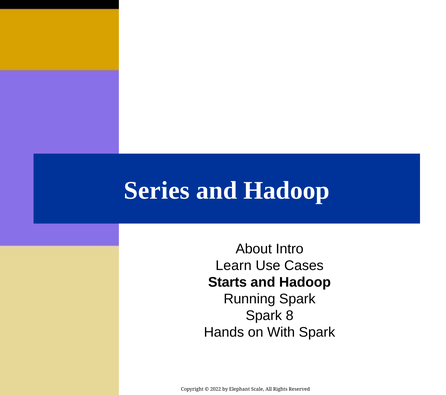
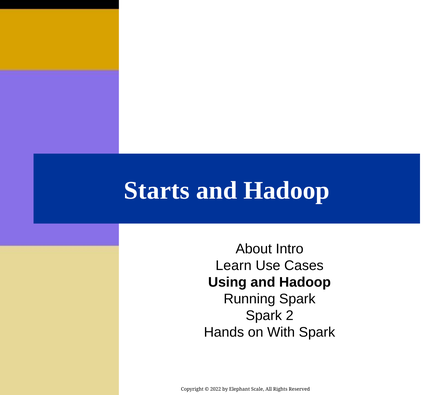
Series: Series -> Starts
Starts: Starts -> Using
8: 8 -> 2
